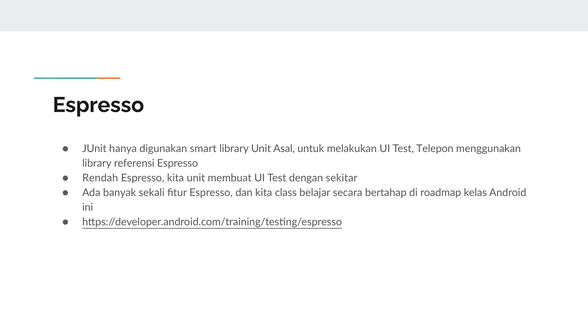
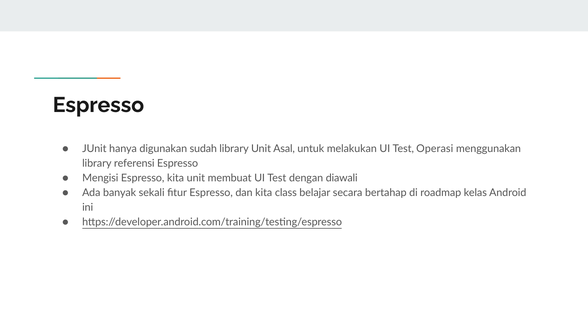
smart: smart -> sudah
Telepon: Telepon -> Operasi
Rendah: Rendah -> Mengisi
sekitar: sekitar -> diawali
